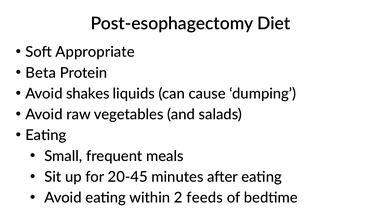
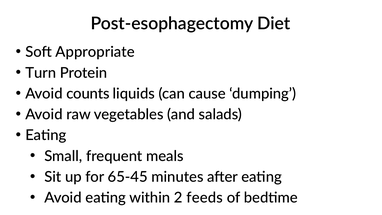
Beta: Beta -> Turn
shakes: shakes -> counts
20-45: 20-45 -> 65-45
